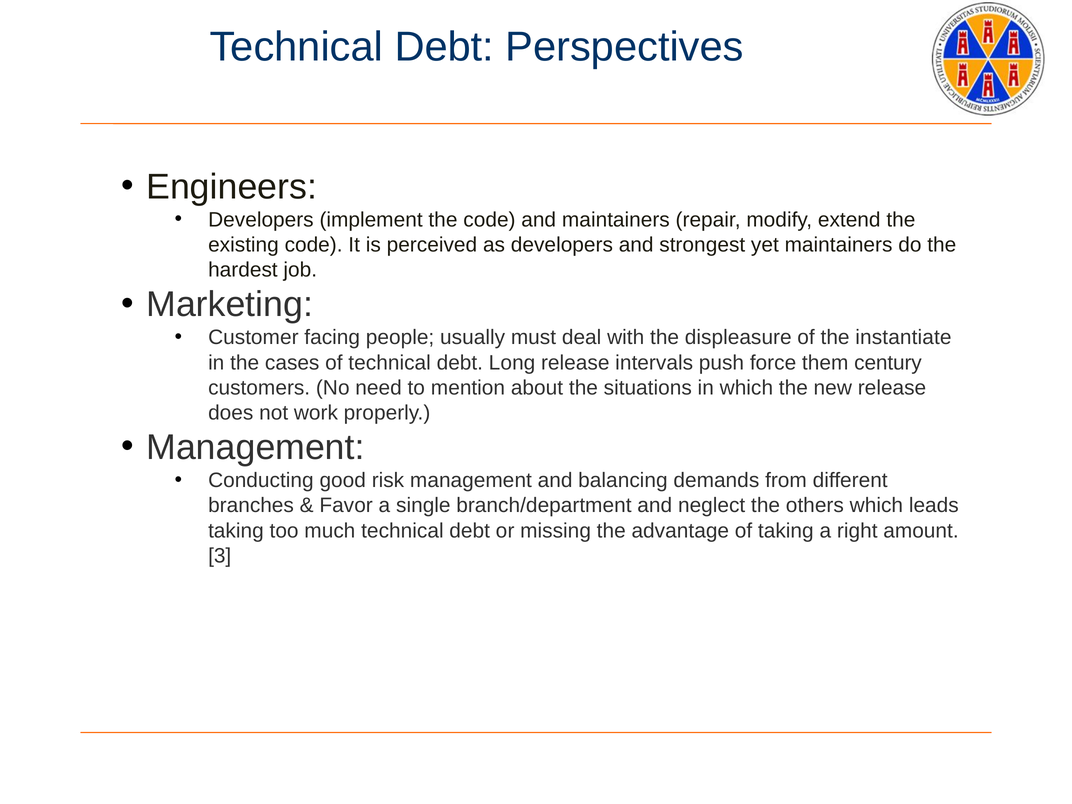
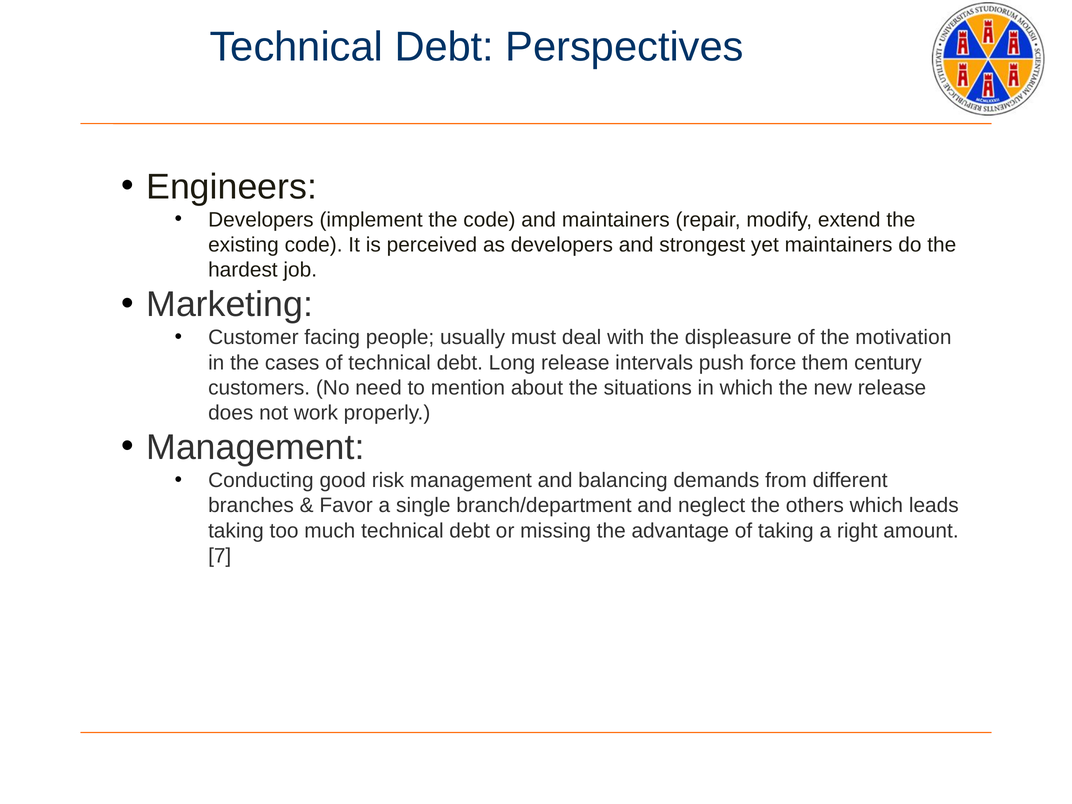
instantiate: instantiate -> motivation
3: 3 -> 7
